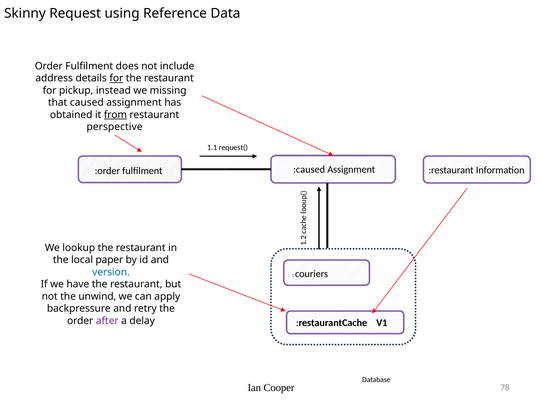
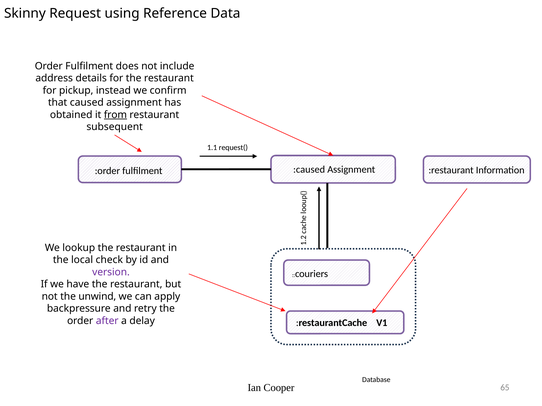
for at (116, 78) underline: present -> none
missing: missing -> confirm
perspective: perspective -> subsequent
paper: paper -> check
version colour: blue -> purple
78: 78 -> 65
